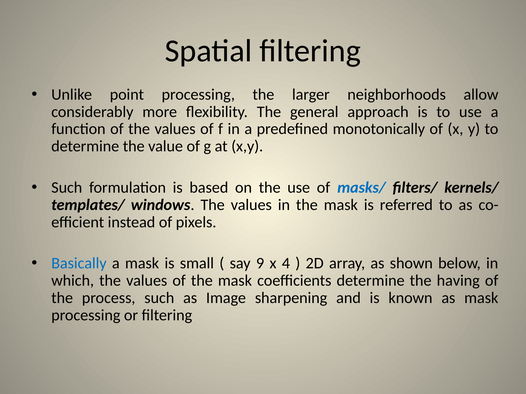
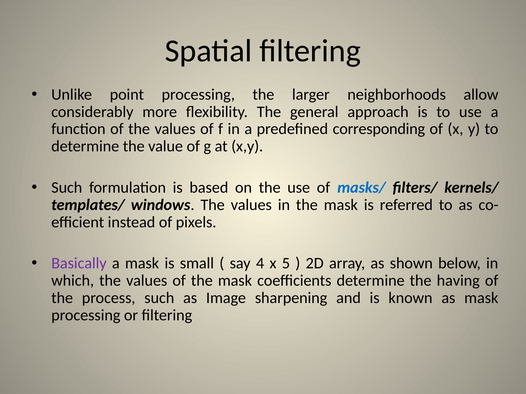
monotonically: monotonically -> corresponding
Basically colour: blue -> purple
9: 9 -> 4
4: 4 -> 5
